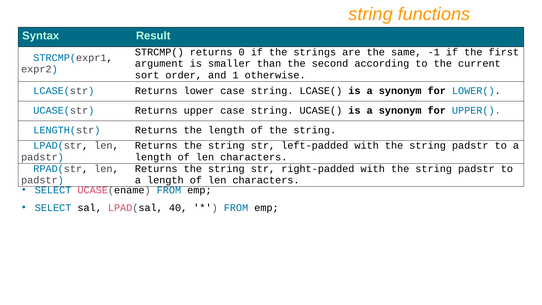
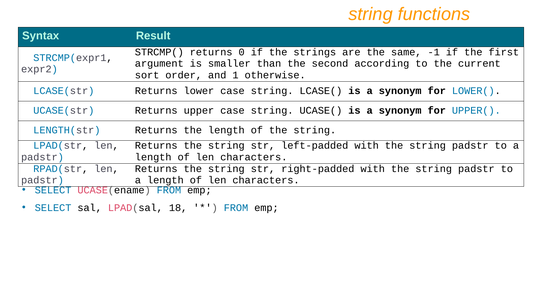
40: 40 -> 18
